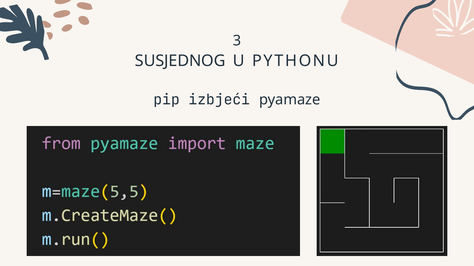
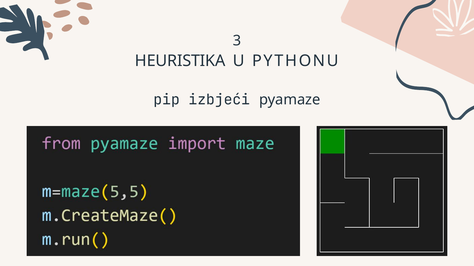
SUSJEDNOG: SUSJEDNOG -> HEURISTIKA
